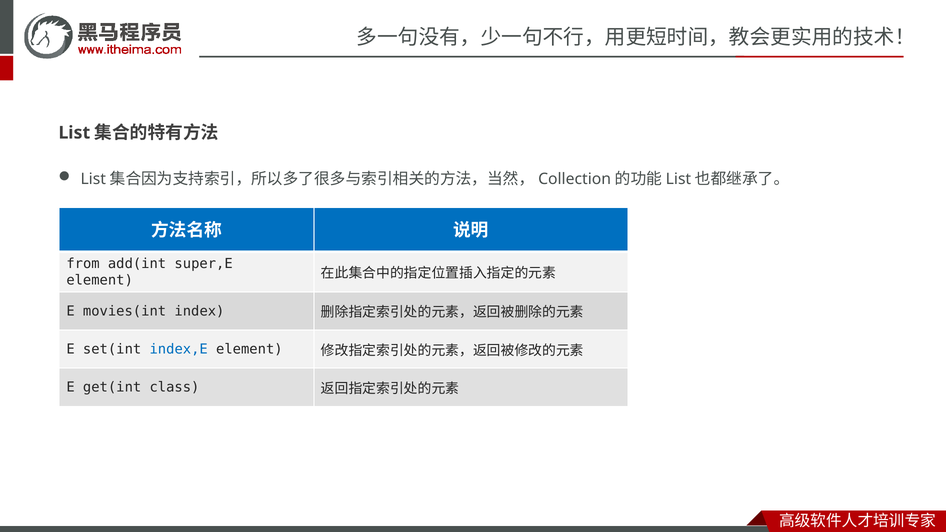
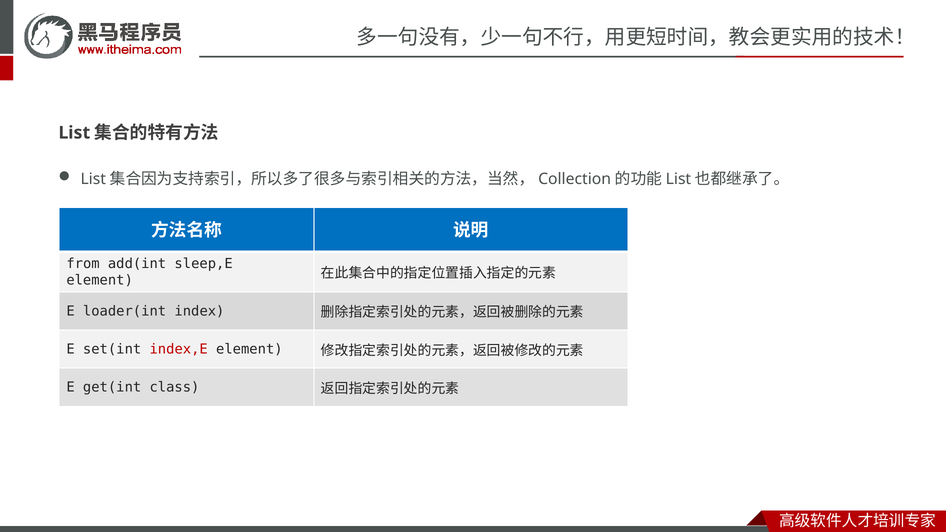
super,E: super,E -> sleep,E
movies(int: movies(int -> loader(int
index,E colour: blue -> red
